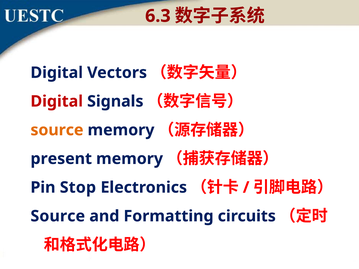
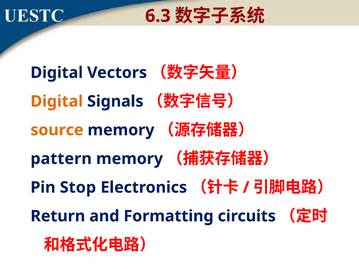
Digital at (57, 101) colour: red -> orange
present: present -> pattern
Source at (58, 216): Source -> Return
